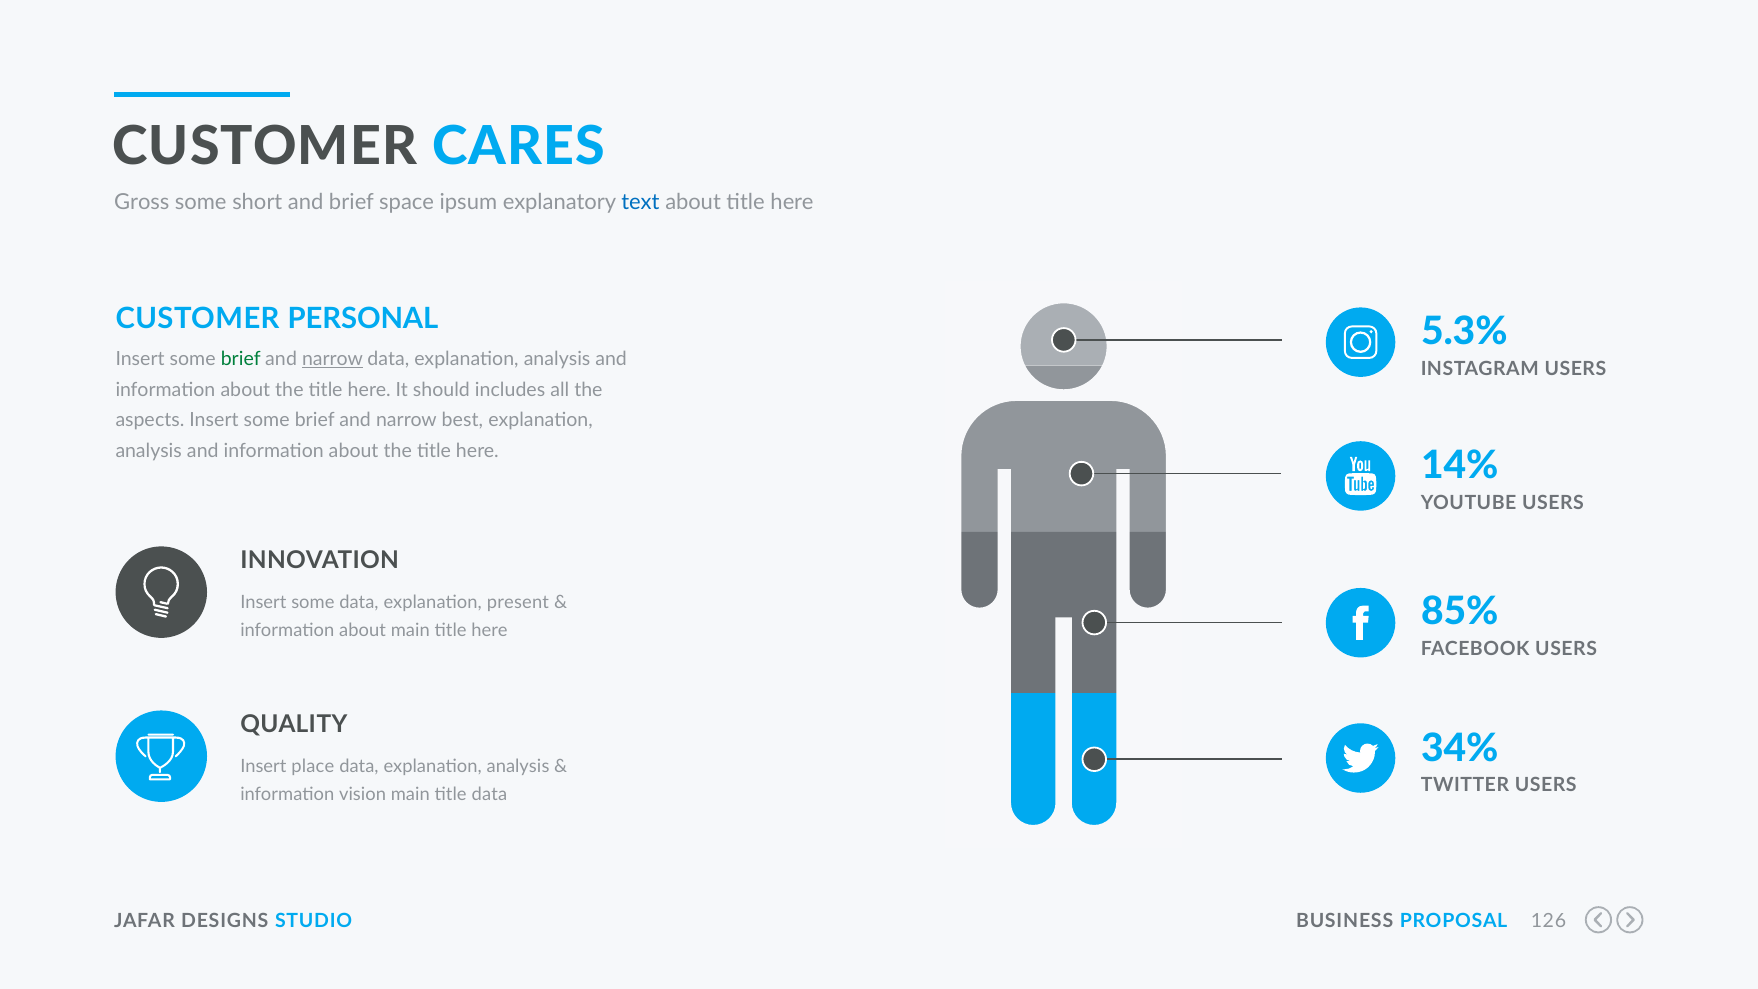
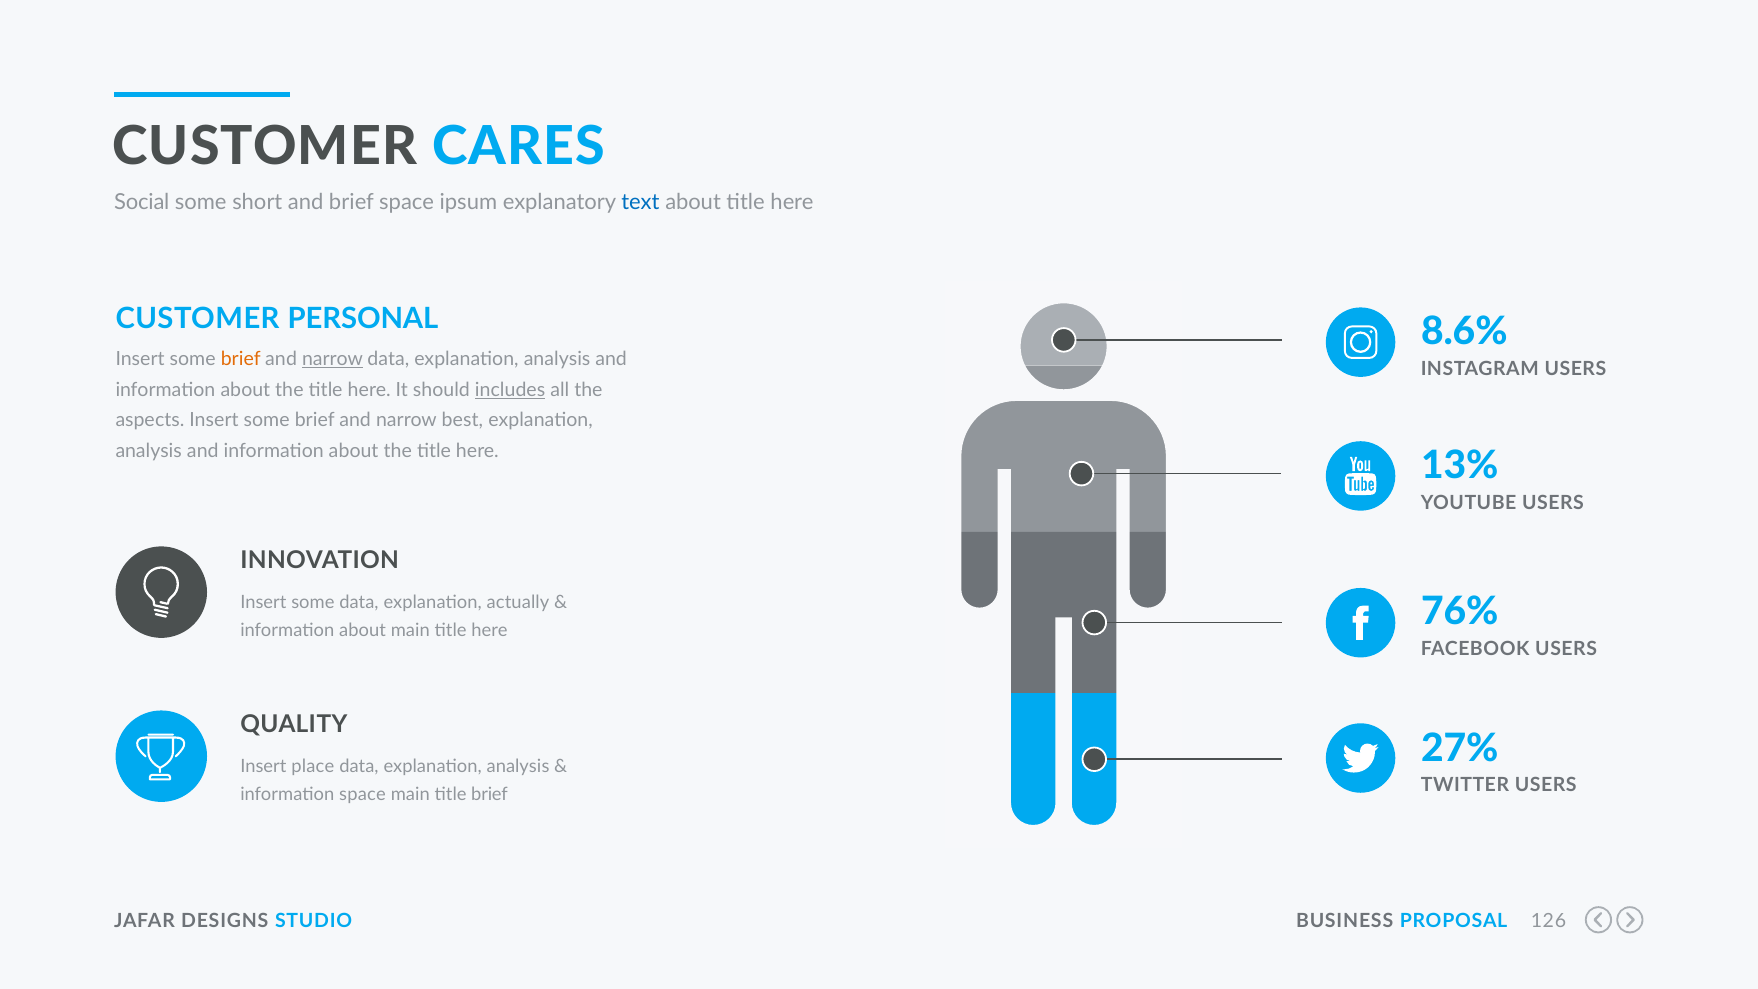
Gross: Gross -> Social
5.3%: 5.3% -> 8.6%
brief at (241, 359) colour: green -> orange
includes underline: none -> present
14%: 14% -> 13%
present: present -> actually
85%: 85% -> 76%
34%: 34% -> 27%
information vision: vision -> space
title data: data -> brief
